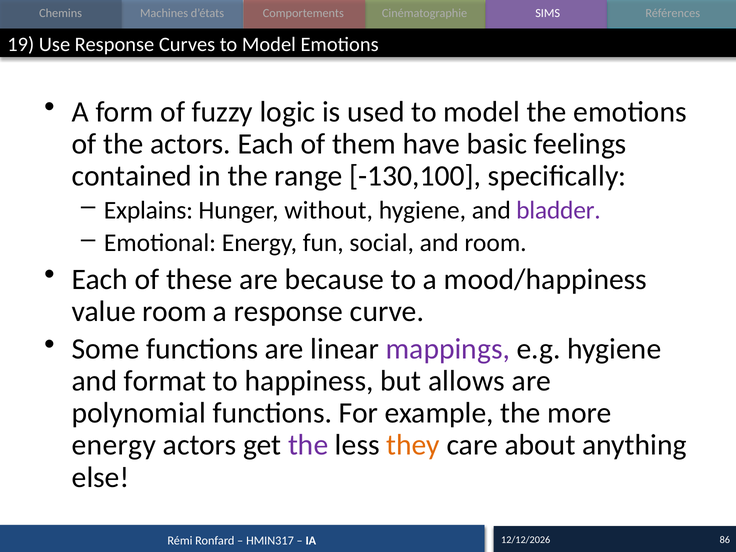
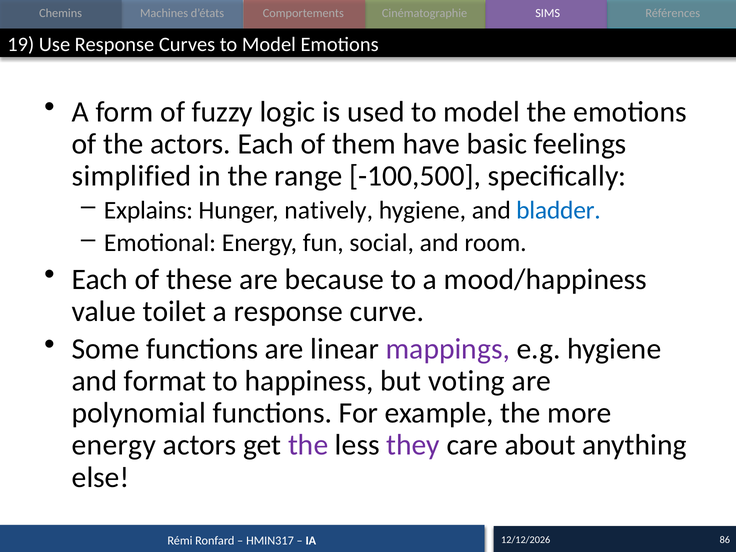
contained: contained -> simplified
-130,100: -130,100 -> -100,500
without: without -> natively
bladder colour: purple -> blue
value room: room -> toilet
allows: allows -> voting
they colour: orange -> purple
